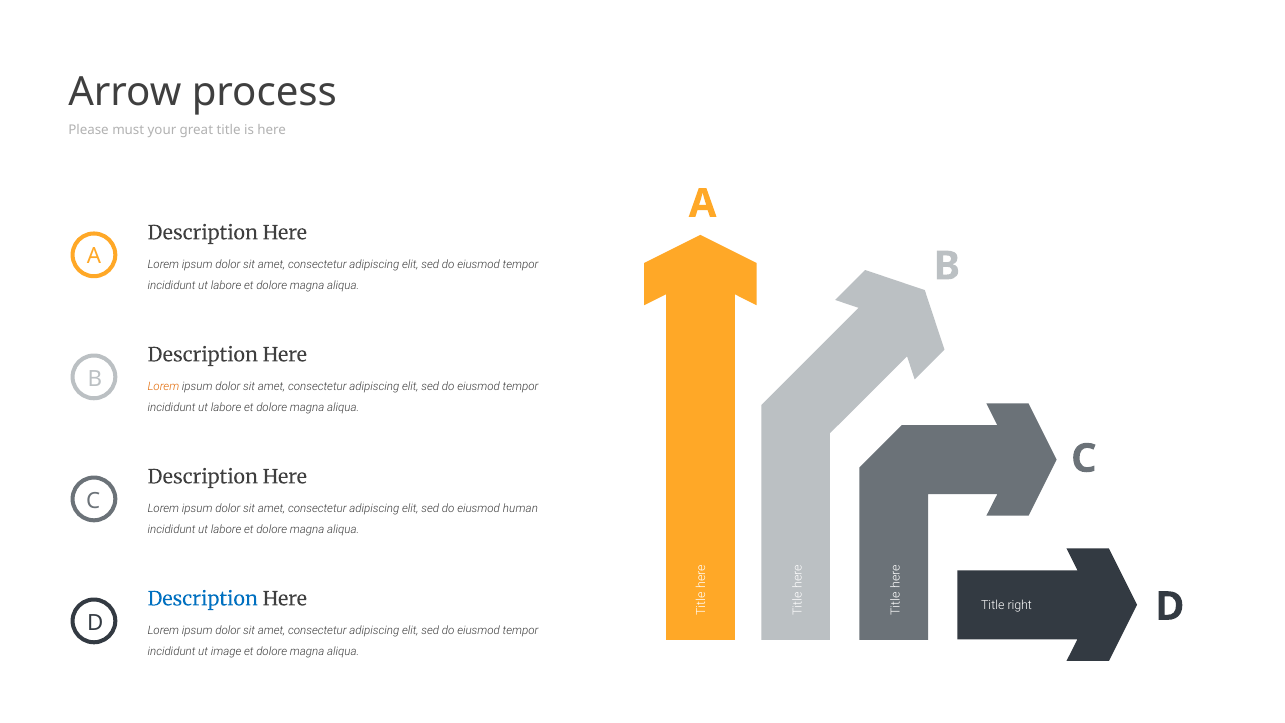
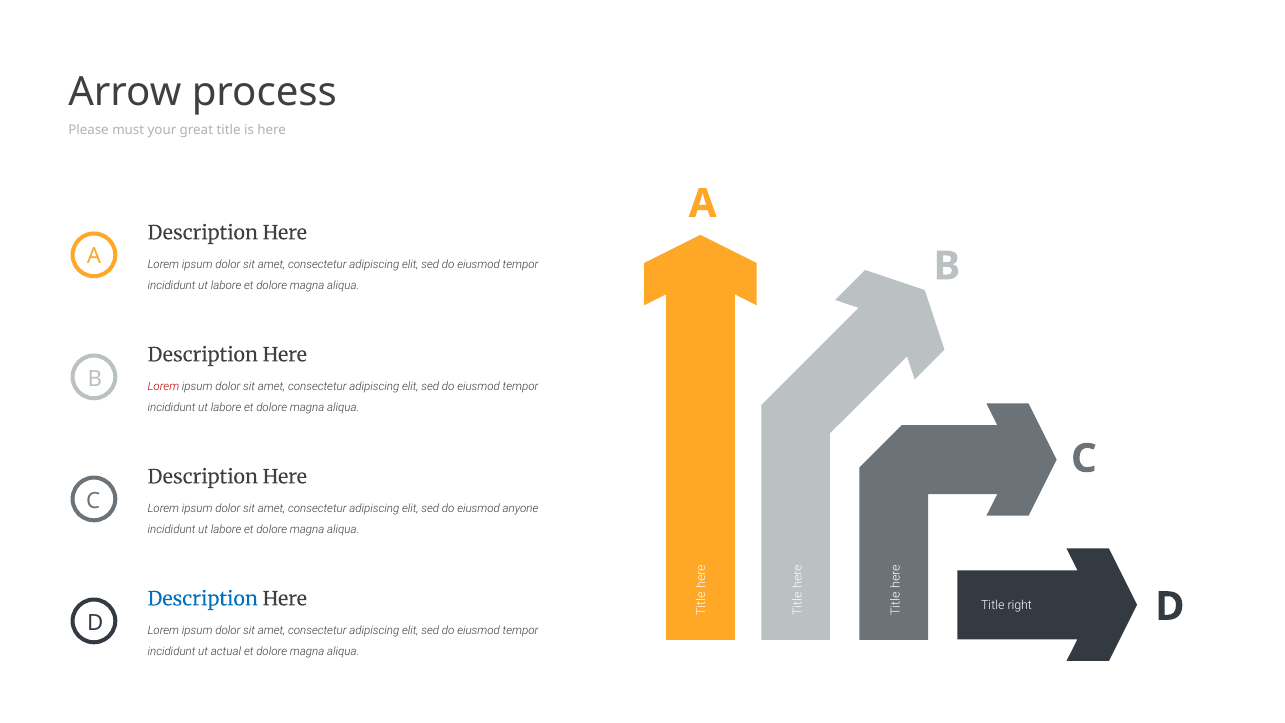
Lorem at (163, 387) colour: orange -> red
human: human -> anyone
image: image -> actual
